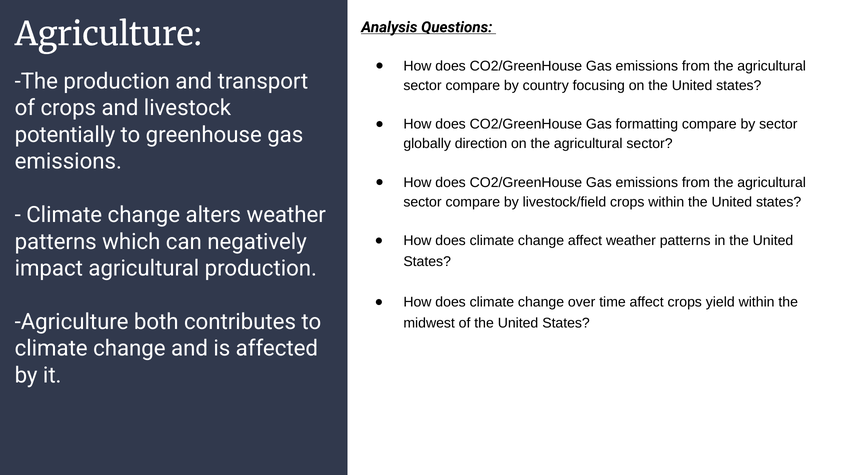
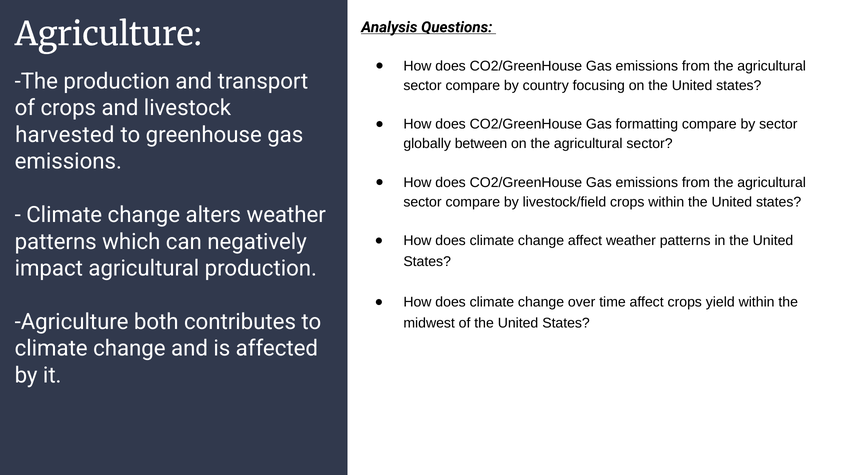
potentially: potentially -> harvested
direction: direction -> between
